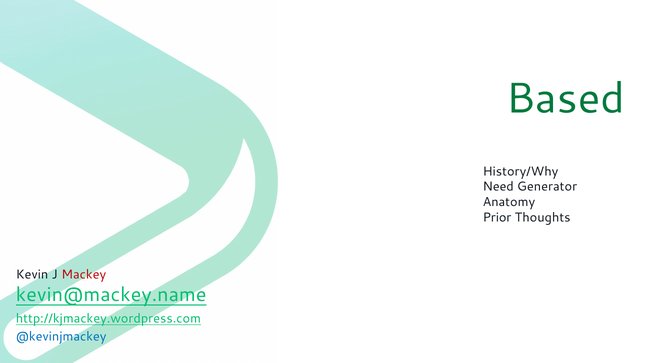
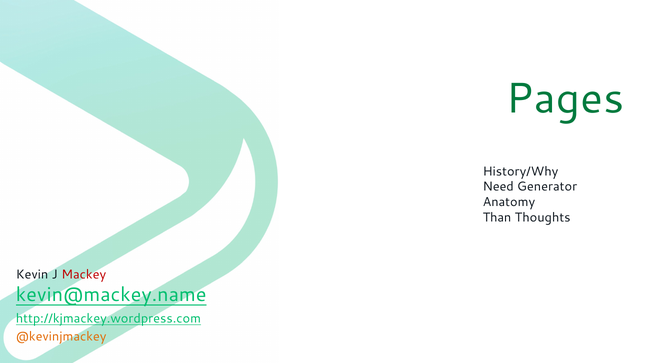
Based: Based -> Pages
Prior: Prior -> Than
@kevinjmackey colour: blue -> orange
